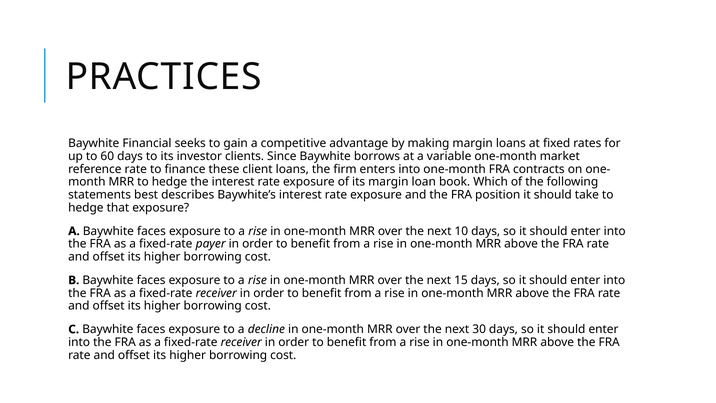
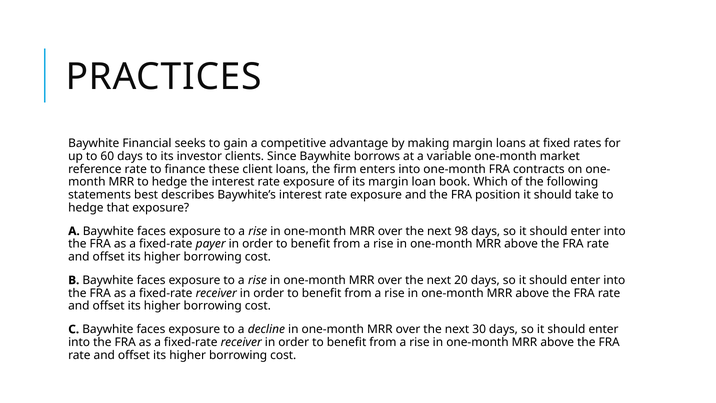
10: 10 -> 98
15: 15 -> 20
